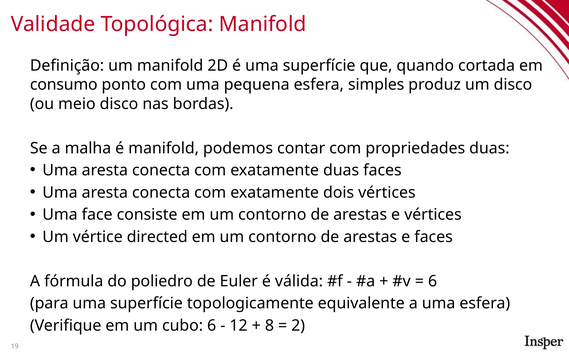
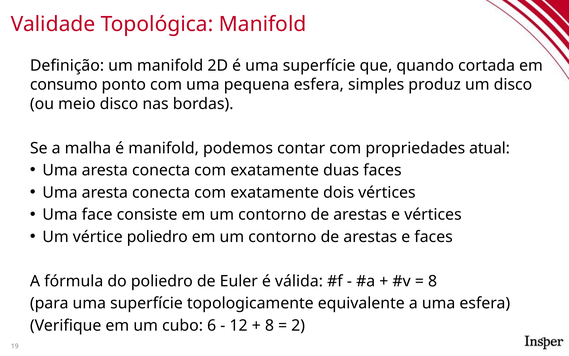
propriedades duas: duas -> atual
vértice directed: directed -> poliedro
6 at (433, 281): 6 -> 8
